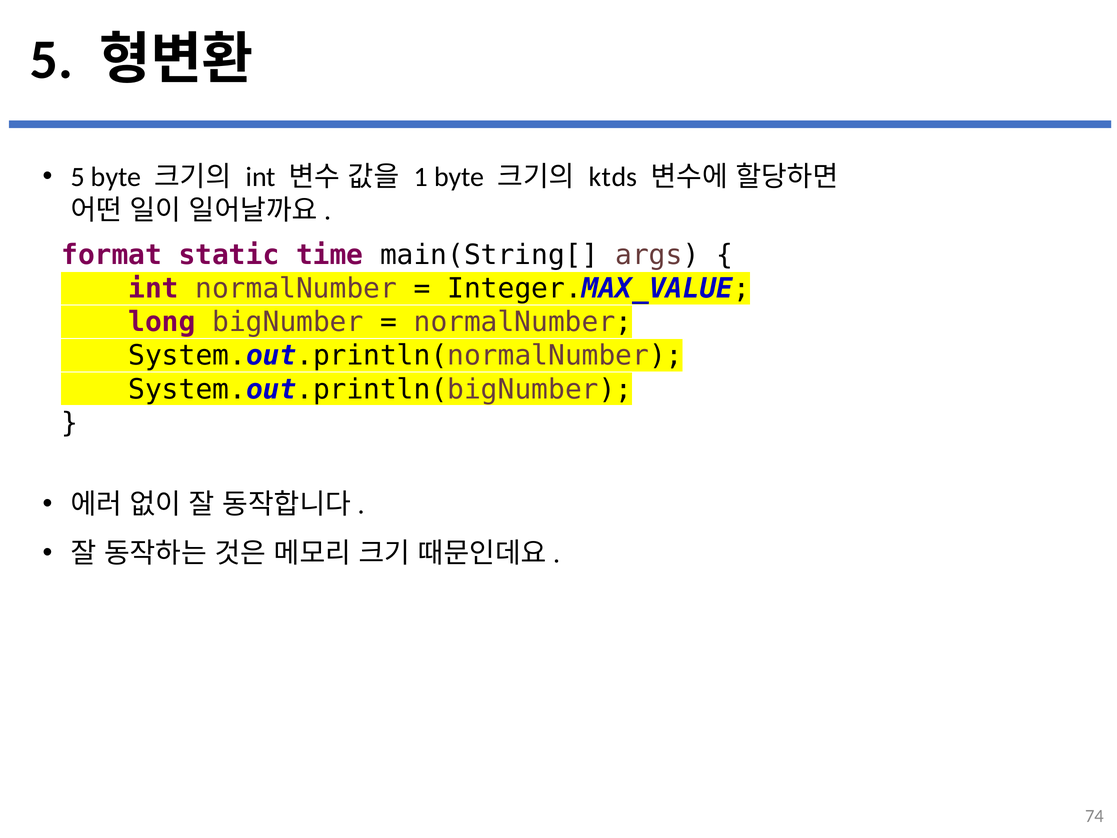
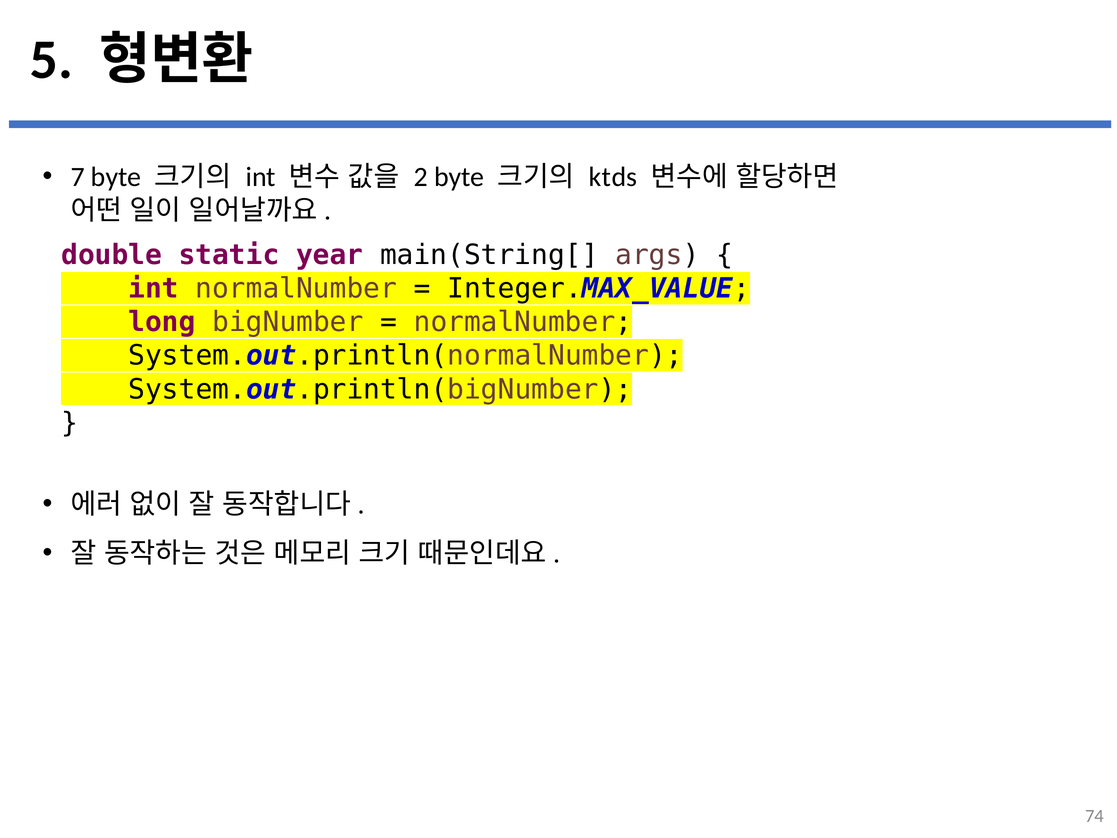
5 at (78, 177): 5 -> 7
1: 1 -> 2
format: format -> double
time: time -> year
